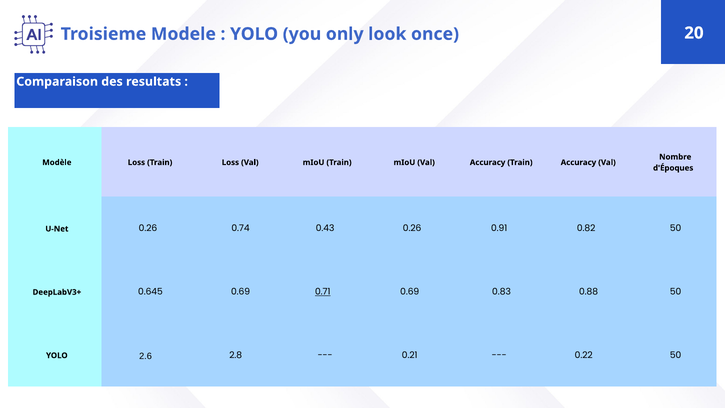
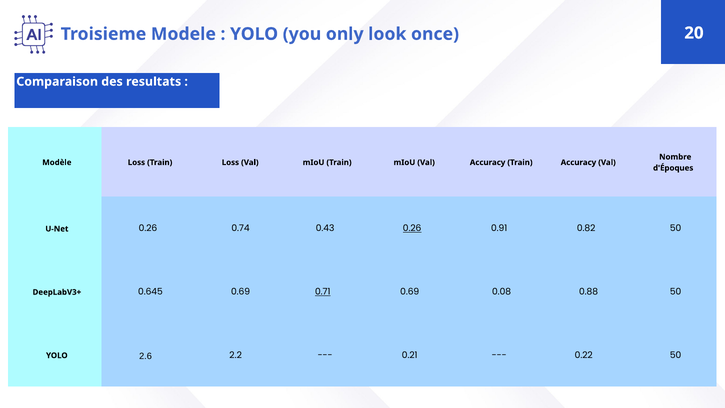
0.26 at (412, 228) underline: none -> present
0.83: 0.83 -> 0.08
2.8: 2.8 -> 2.2
